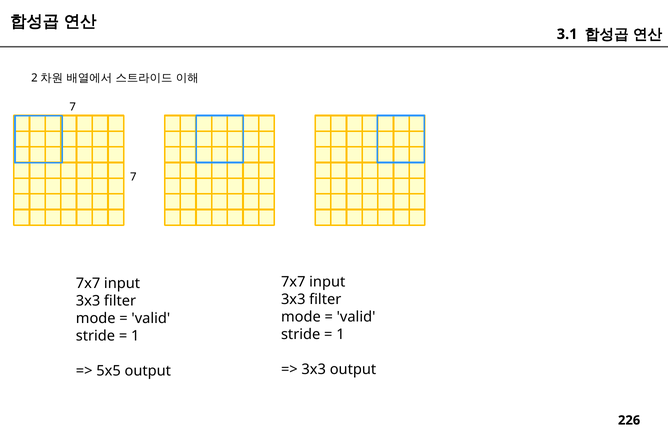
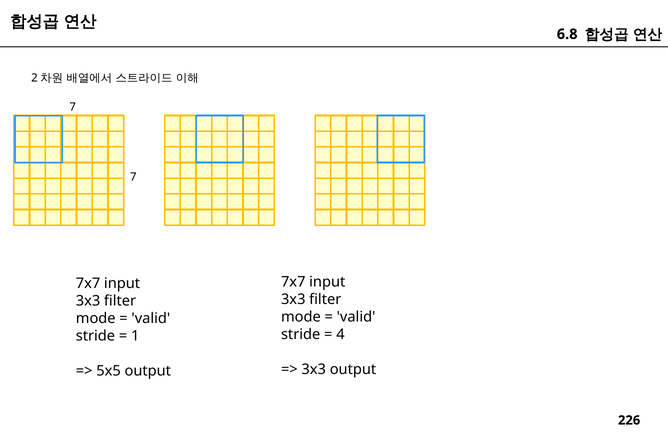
3.1: 3.1 -> 6.8
1 at (340, 335): 1 -> 4
